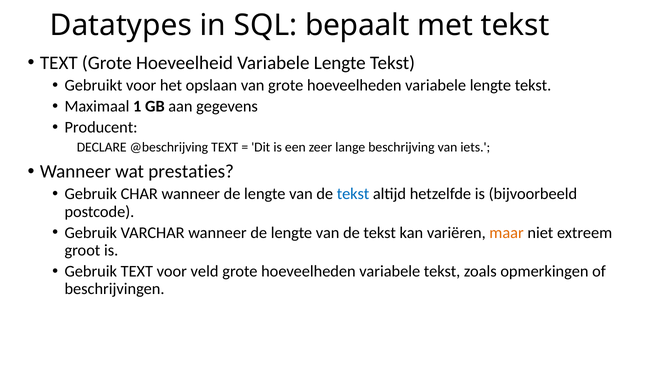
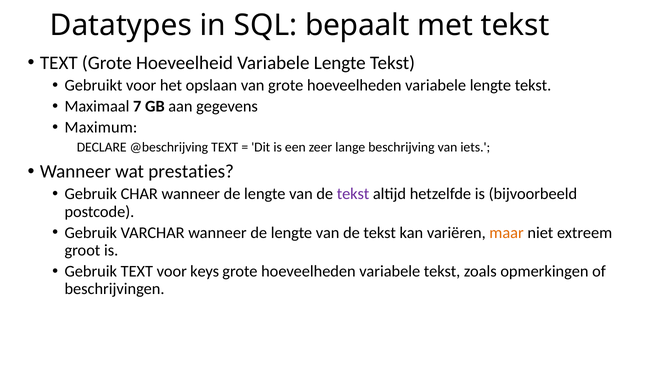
1: 1 -> 7
Producent: Producent -> Maximum
tekst at (353, 194) colour: blue -> purple
veld: veld -> keys
